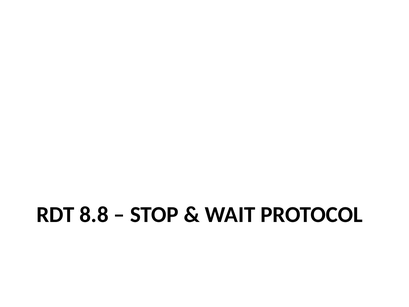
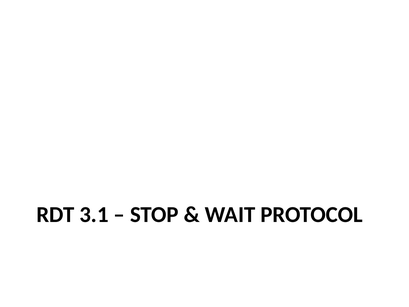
8.8: 8.8 -> 3.1
